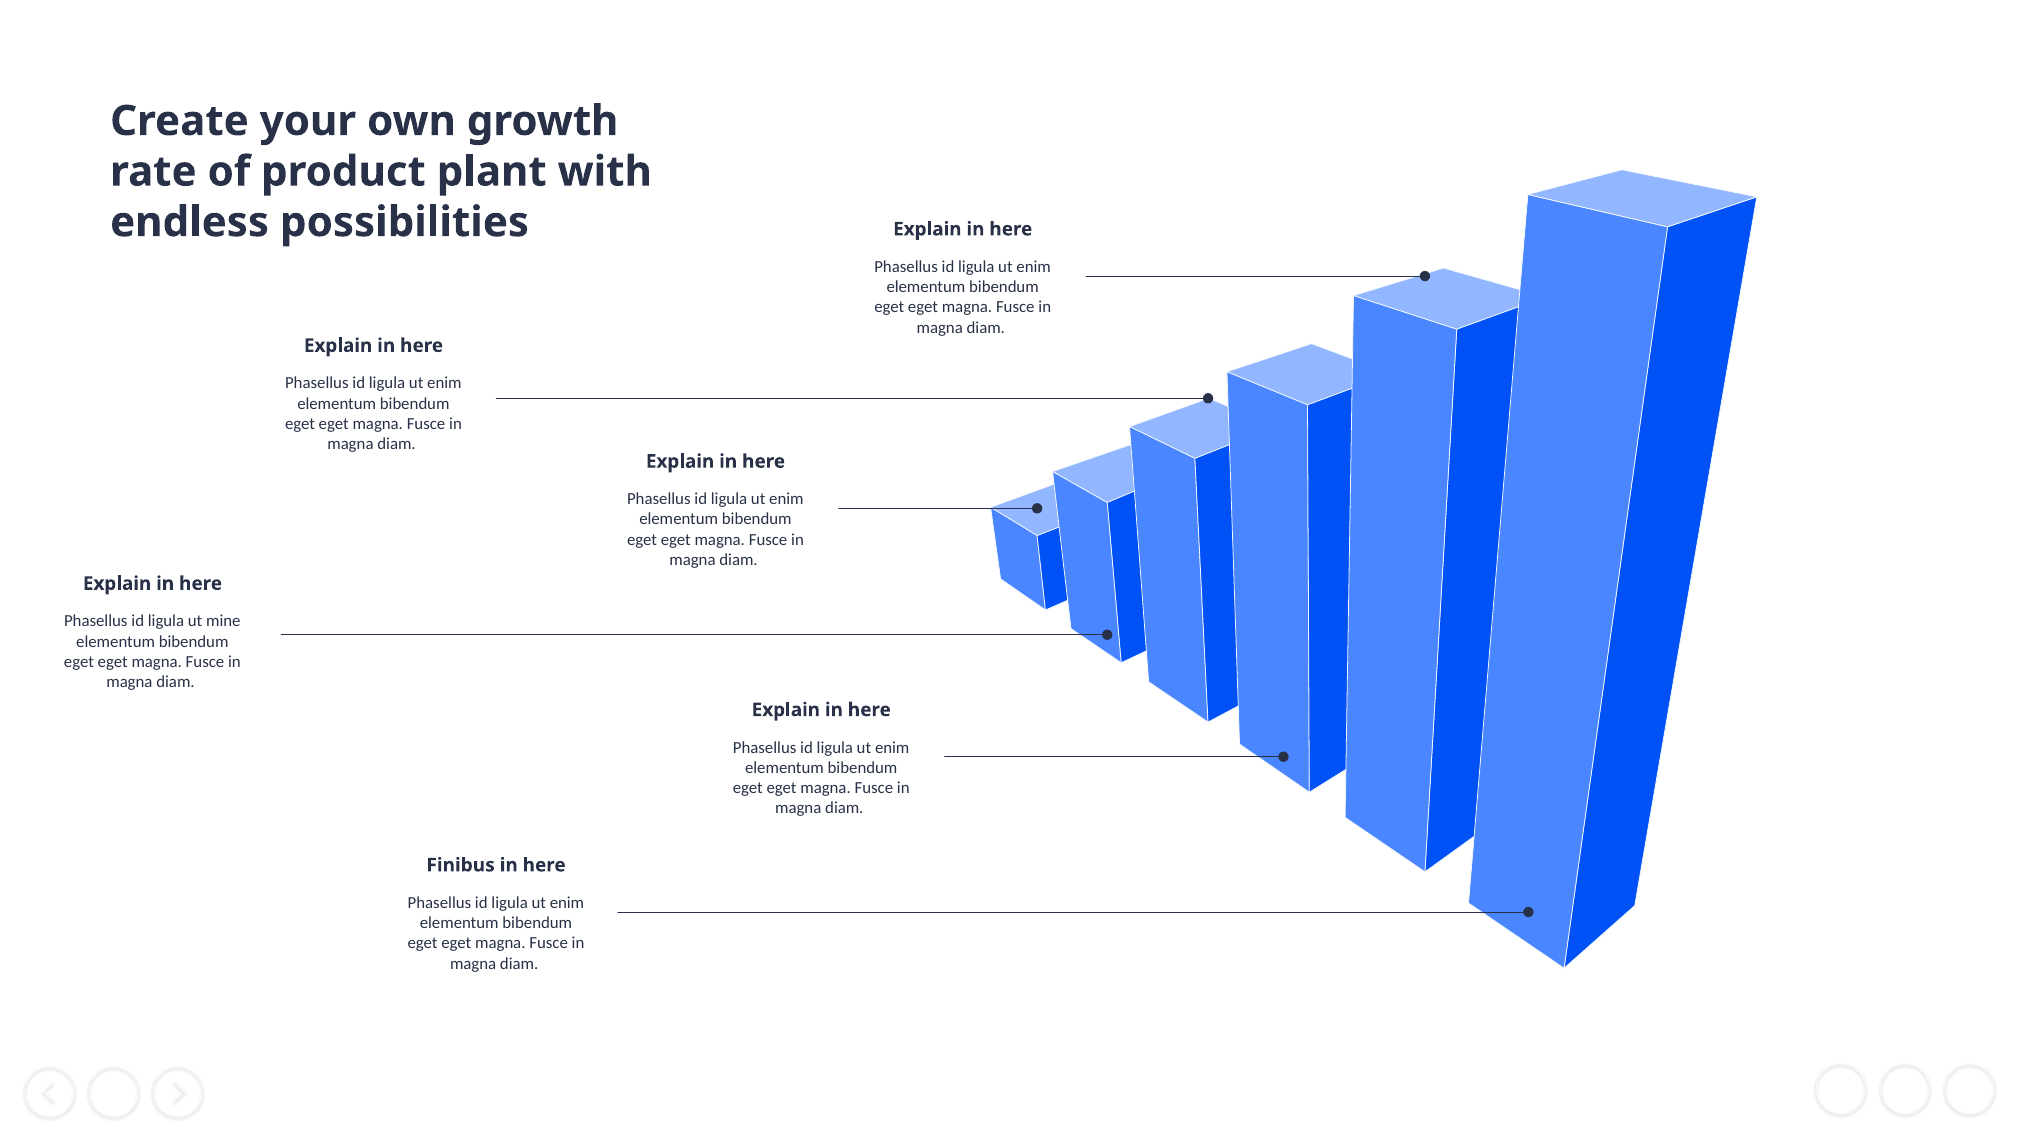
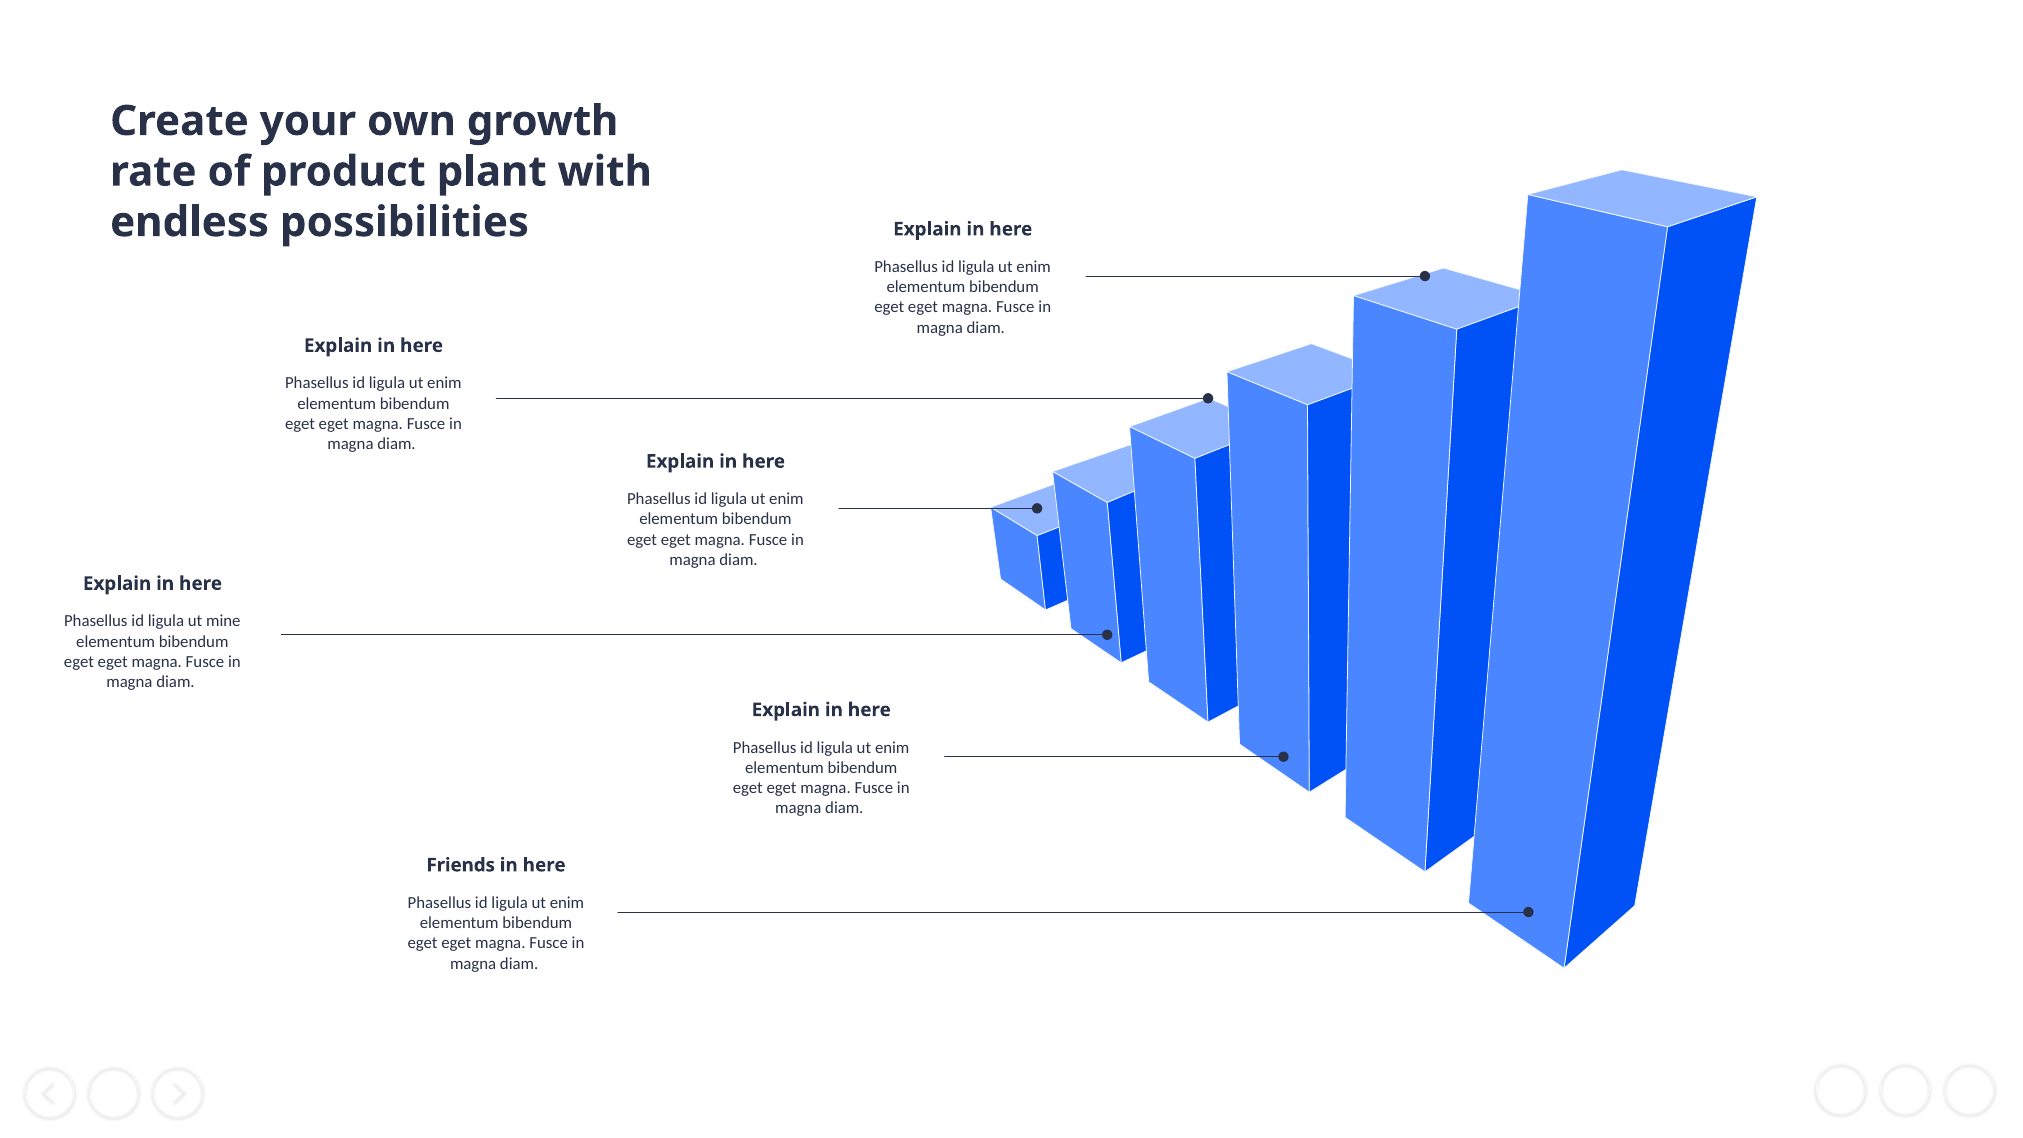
Finibus: Finibus -> Friends
